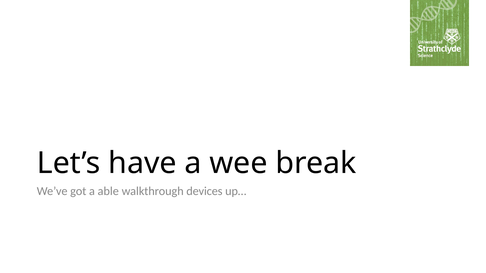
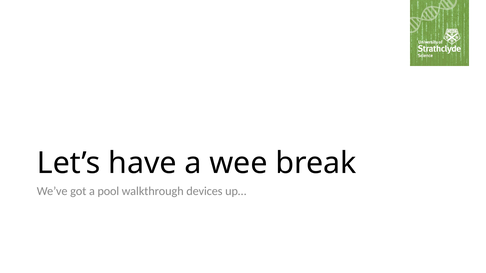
able: able -> pool
